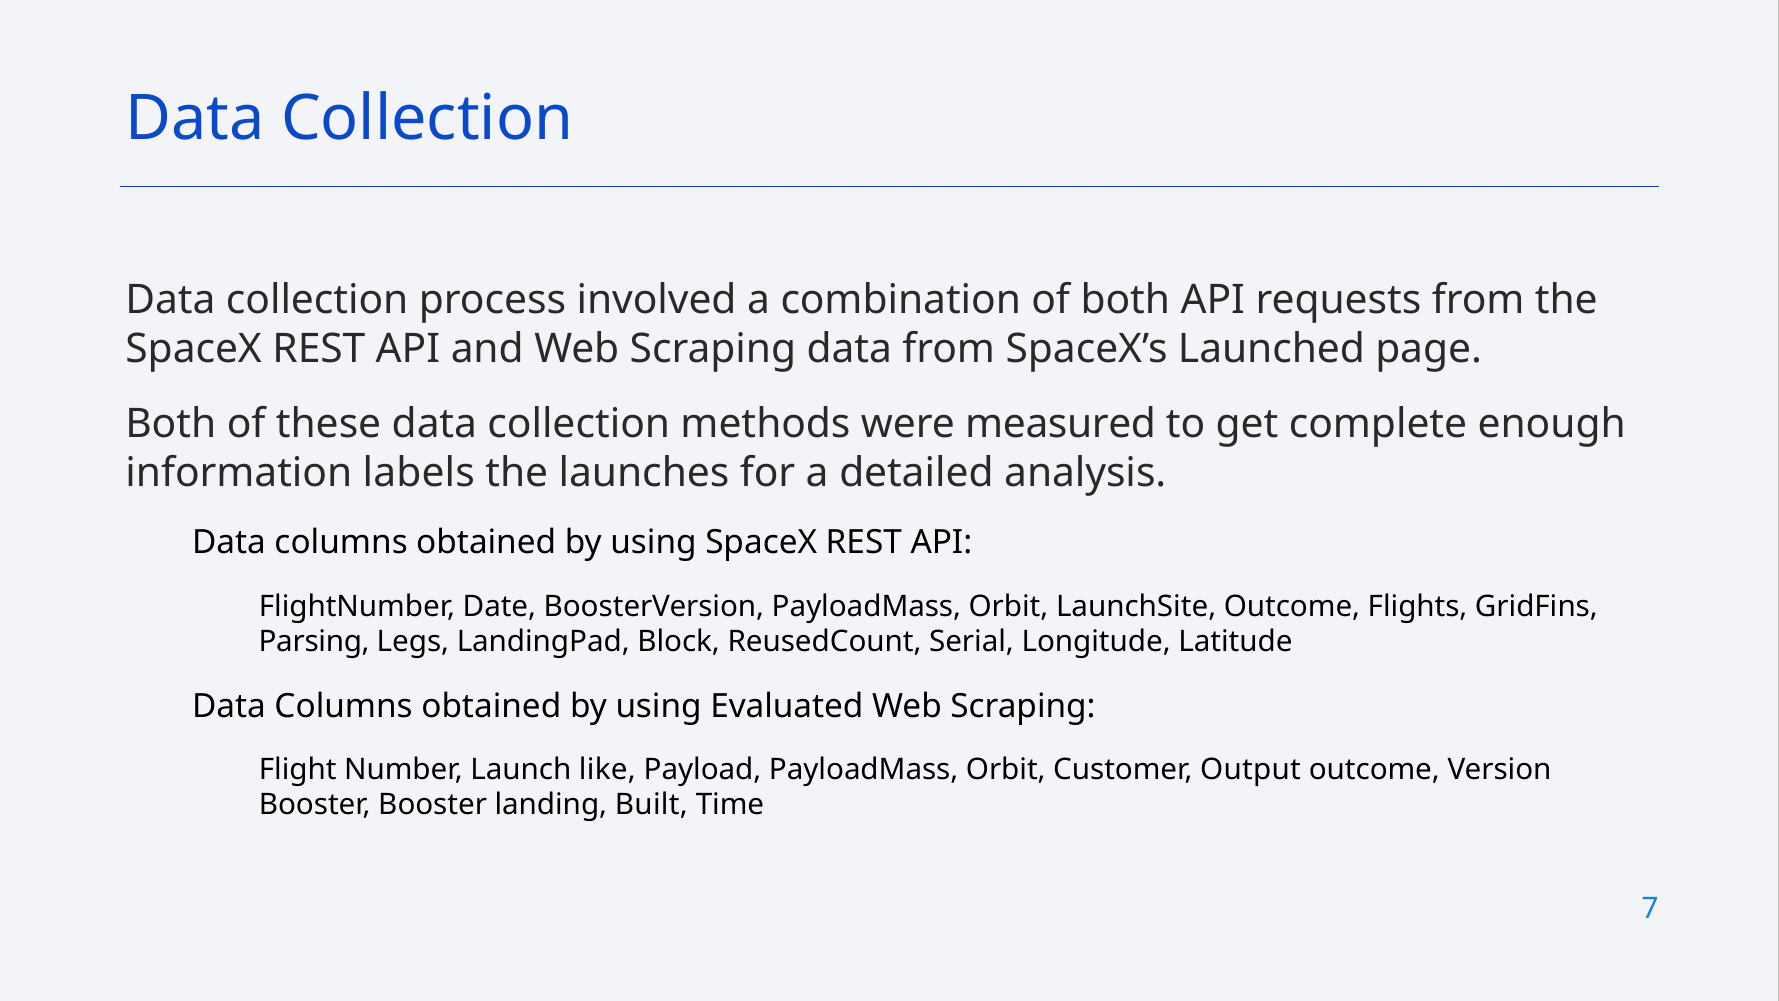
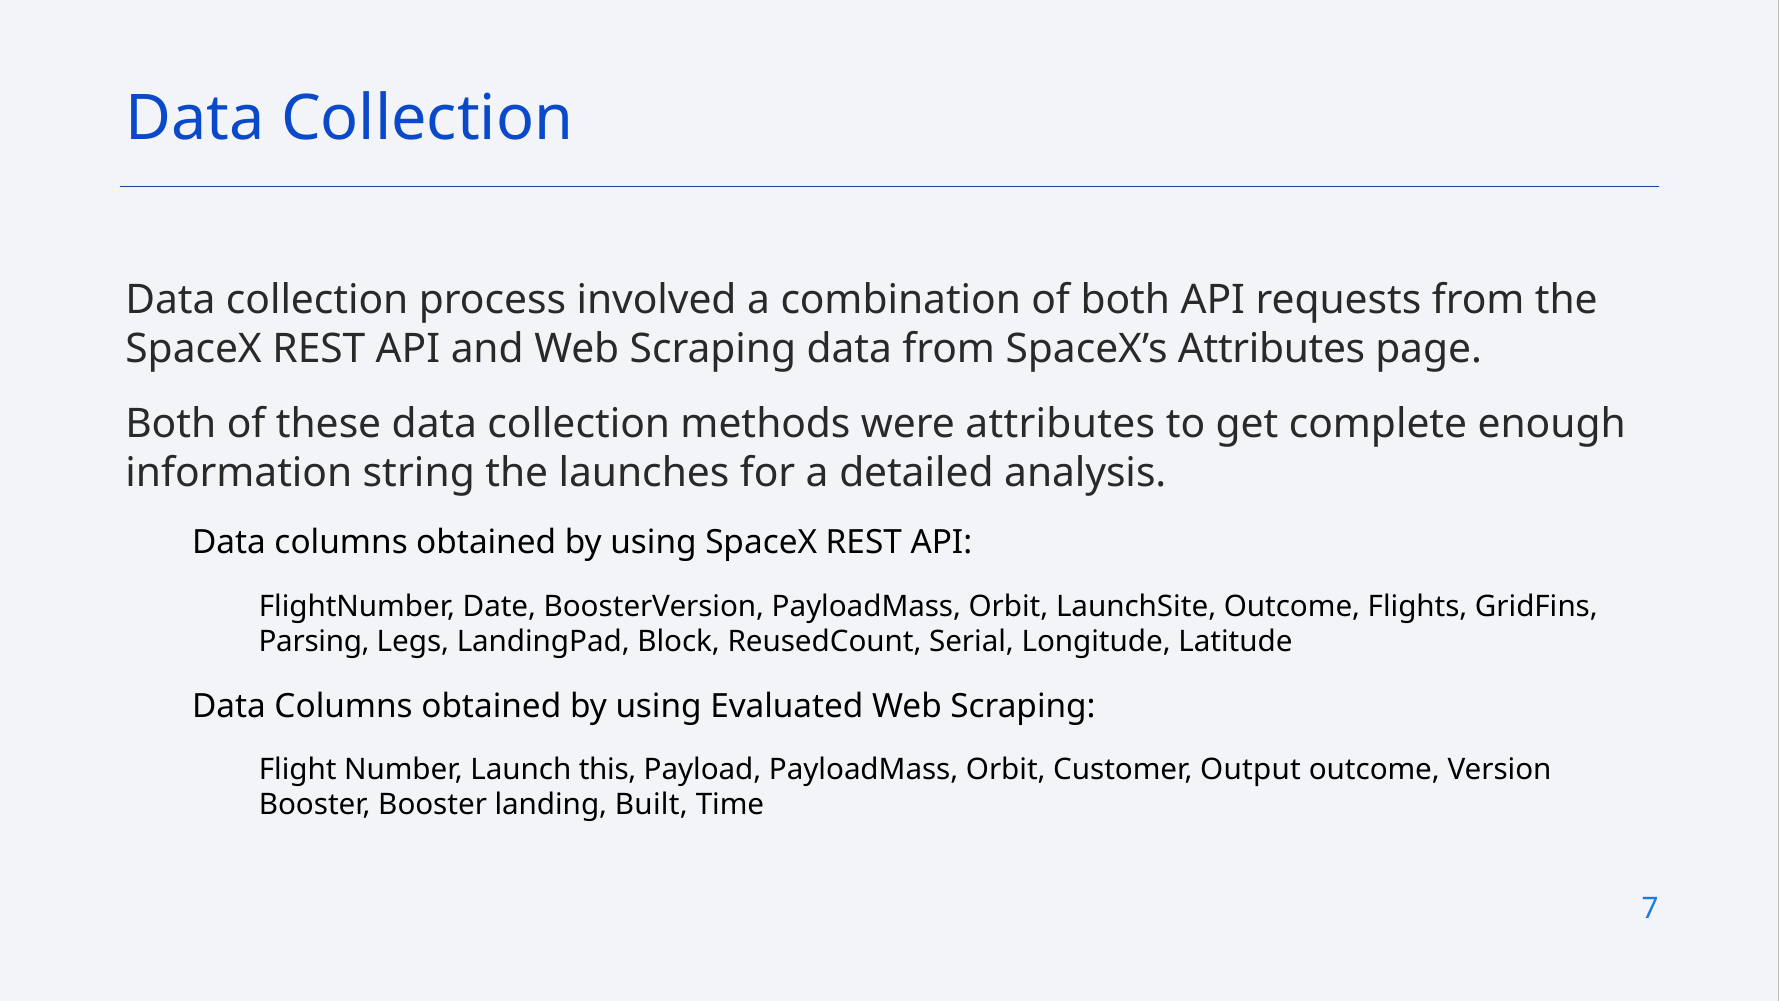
SpaceX’s Launched: Launched -> Attributes
were measured: measured -> attributes
labels: labels -> string
like: like -> this
